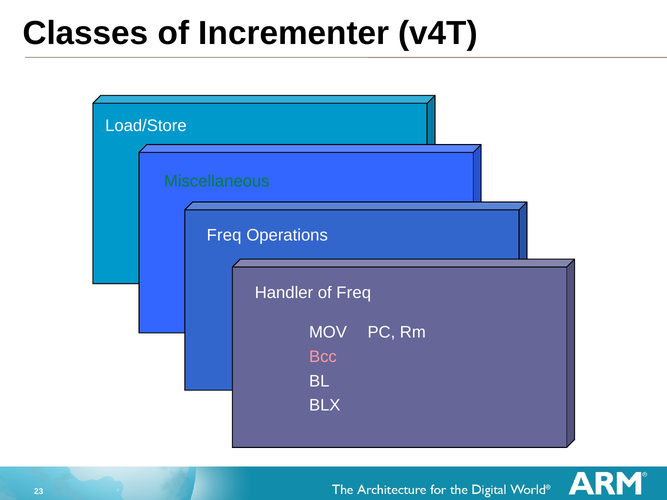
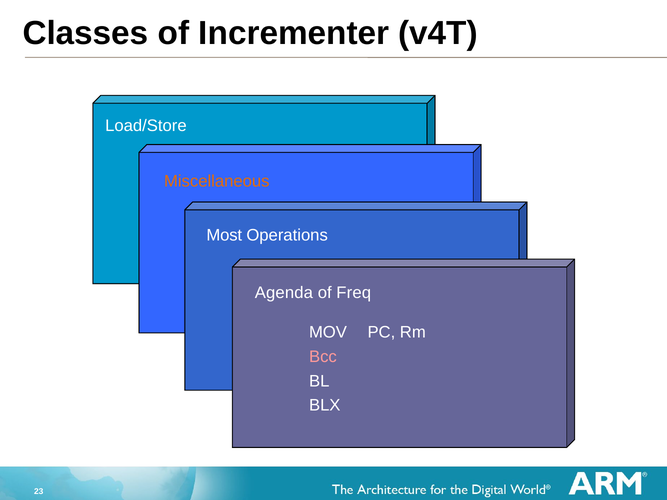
Miscellaneous colour: green -> orange
Freq at (224, 235): Freq -> Most
Handler: Handler -> Agenda
